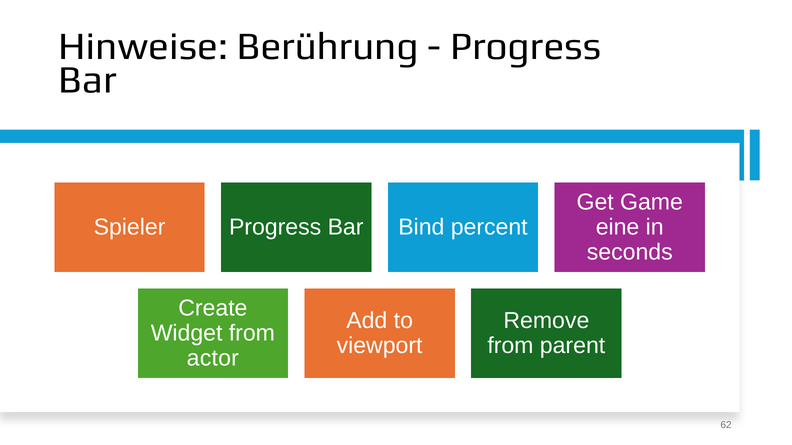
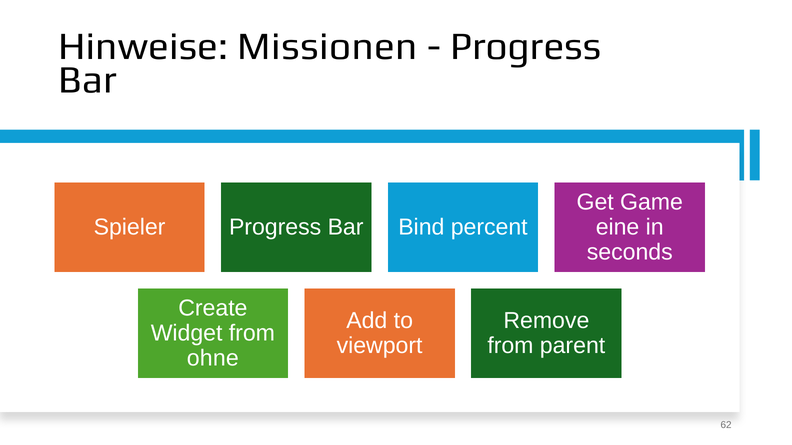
Berührung: Berührung -> Missionen
actor: actor -> ohne
